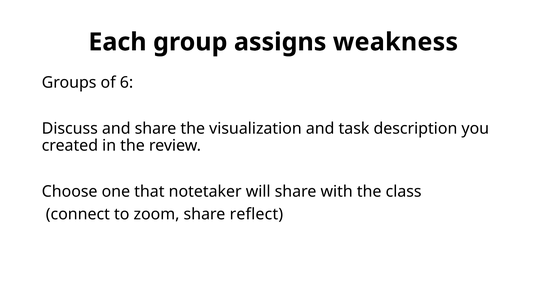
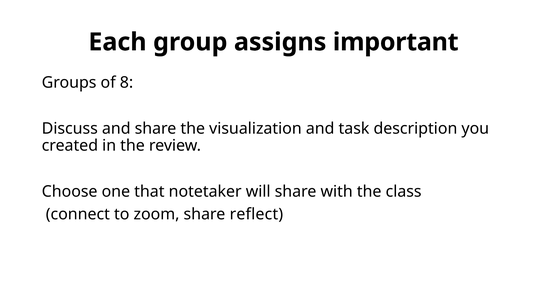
weakness: weakness -> important
6: 6 -> 8
